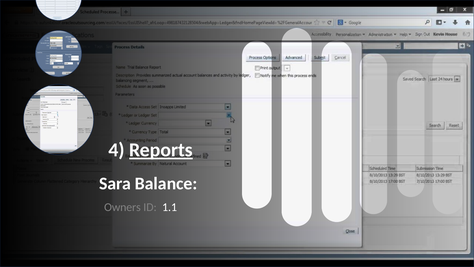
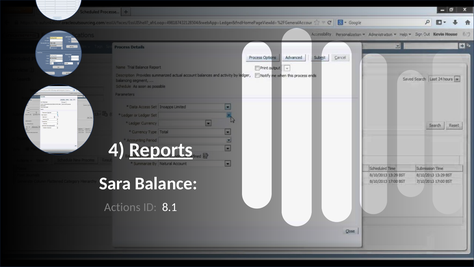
Owners: Owners -> Actions
1.1: 1.1 -> 8.1
